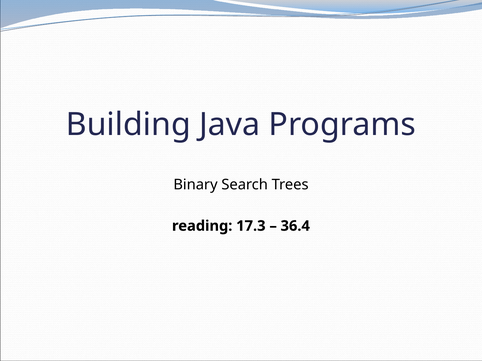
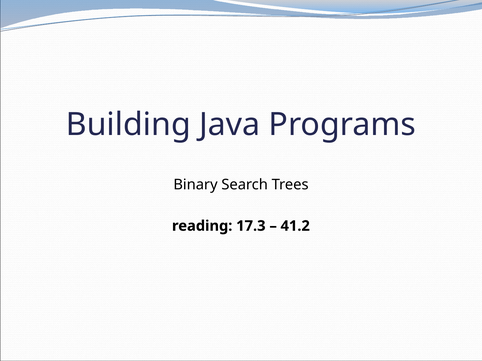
36.4: 36.4 -> 41.2
